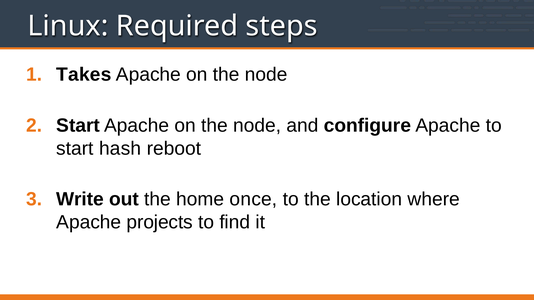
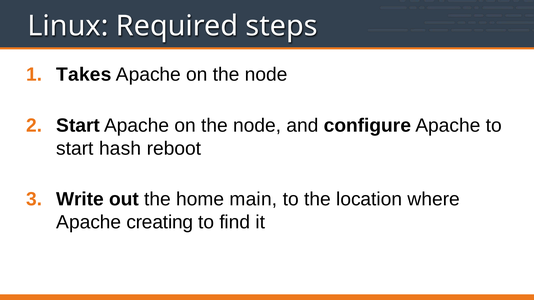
once: once -> main
projects: projects -> creating
